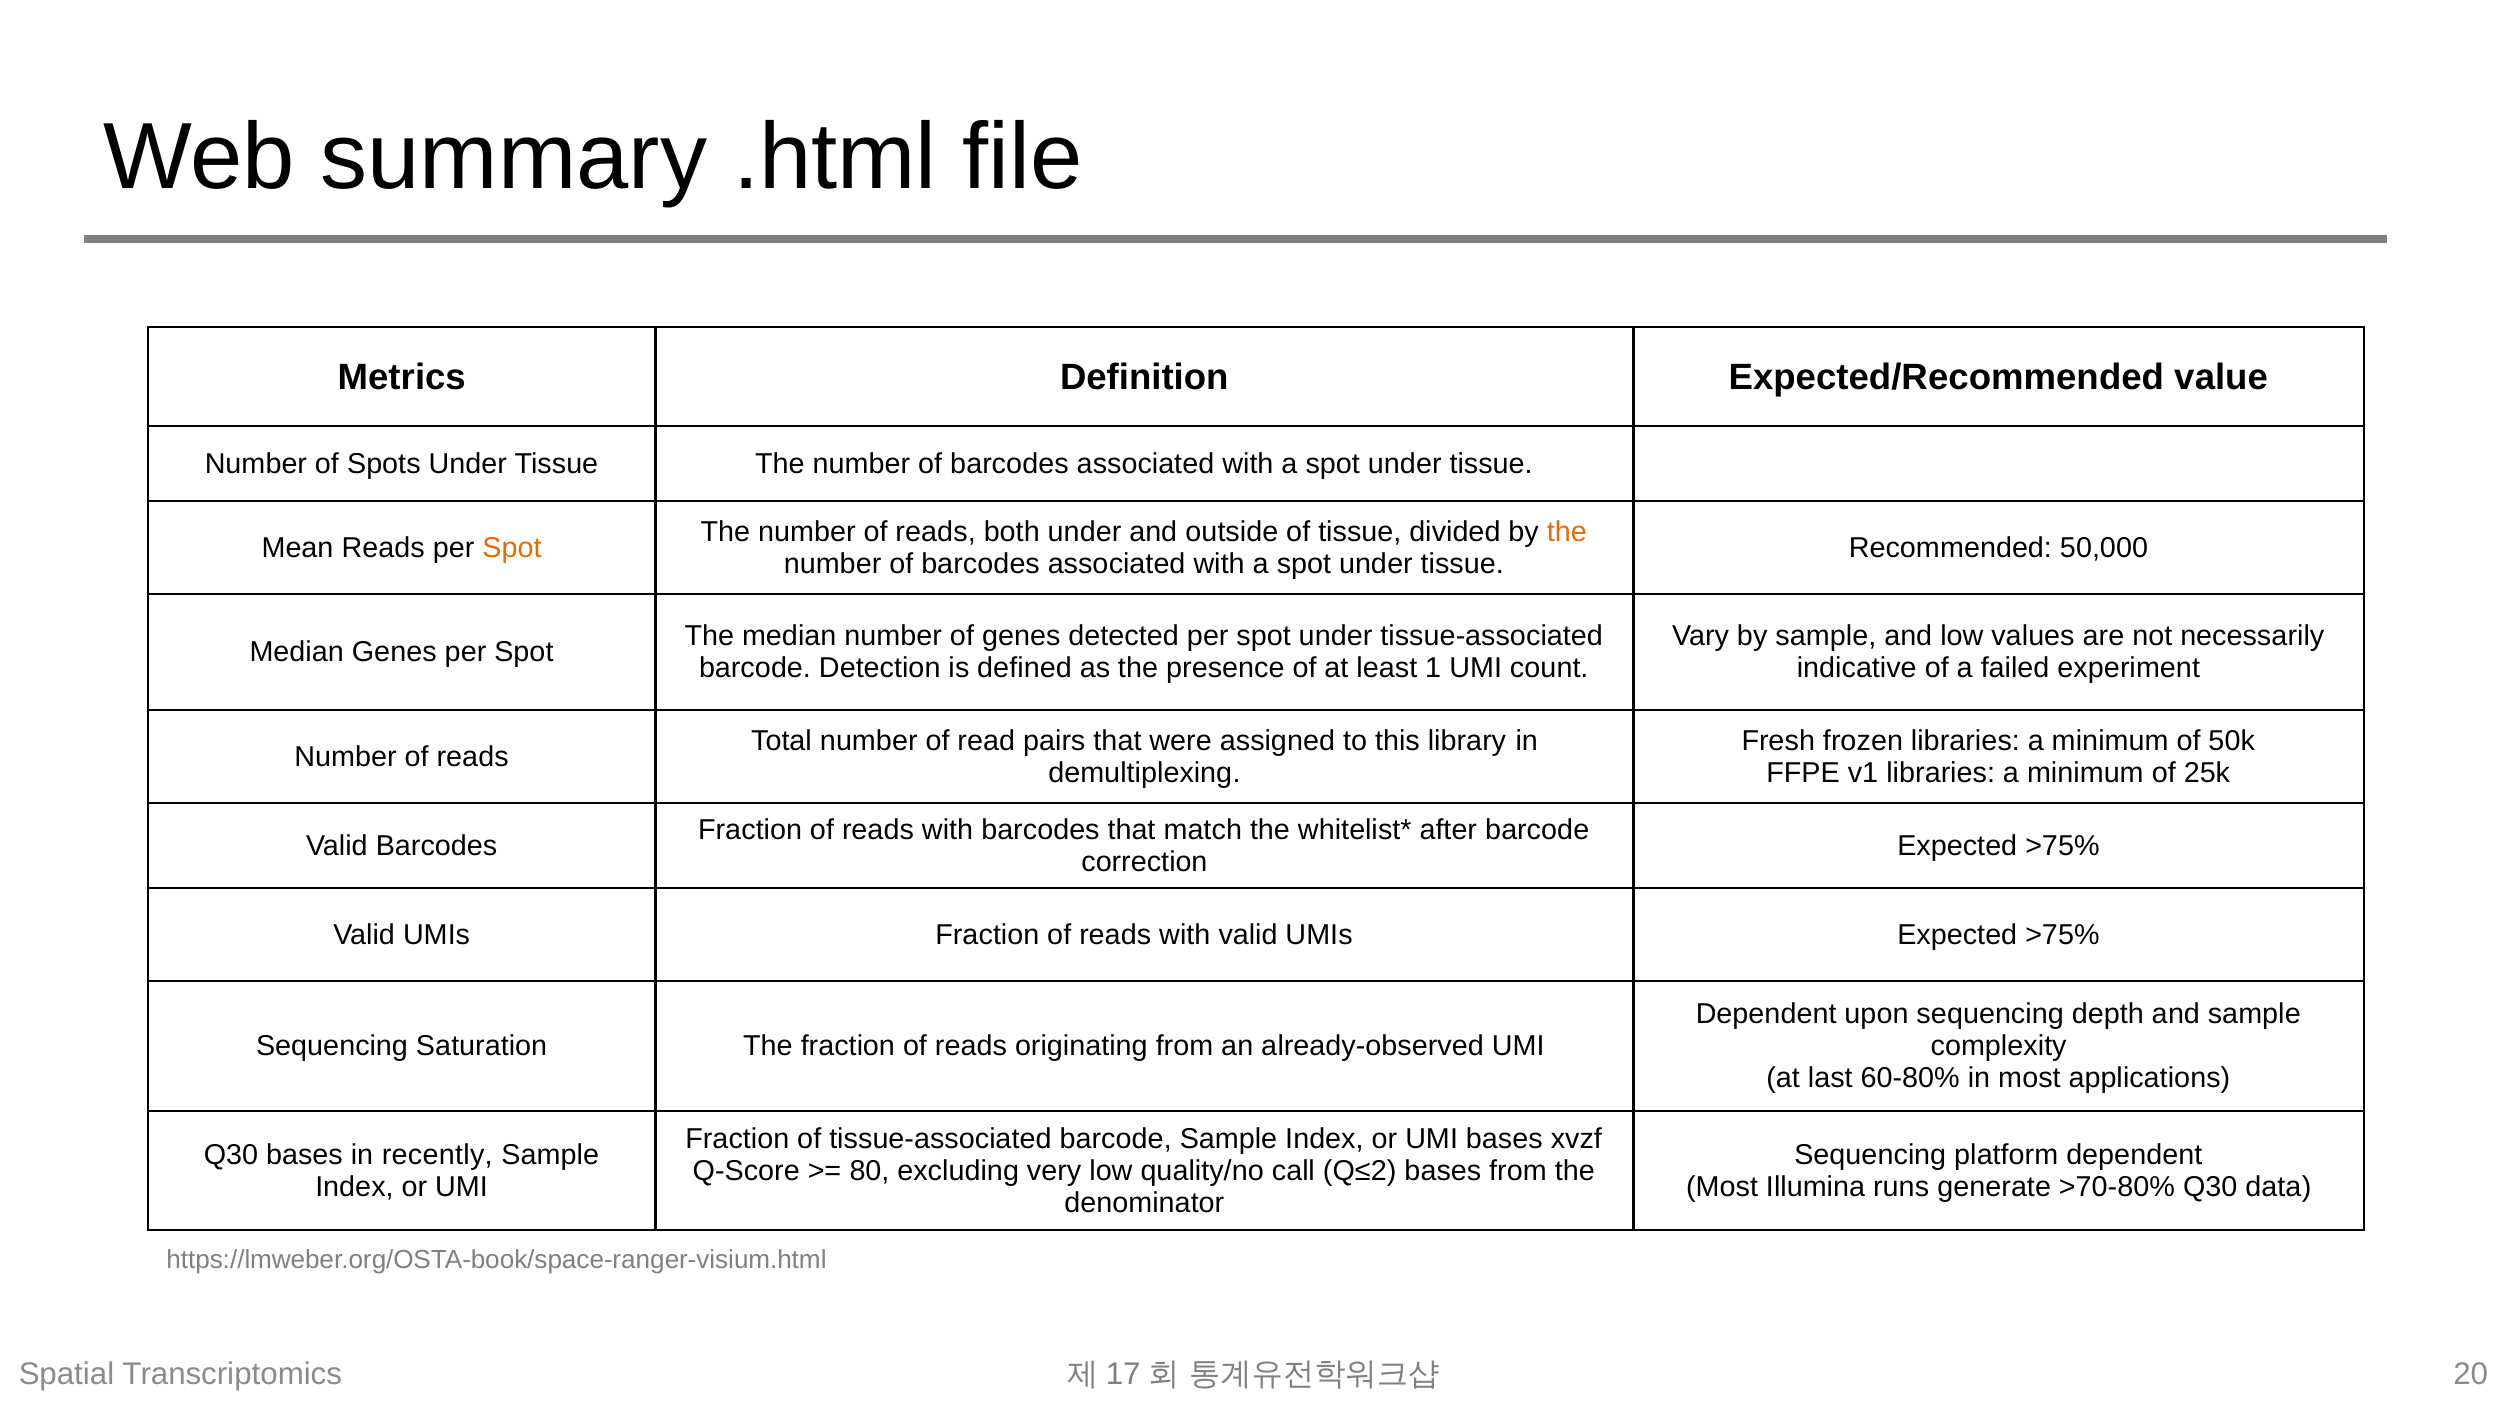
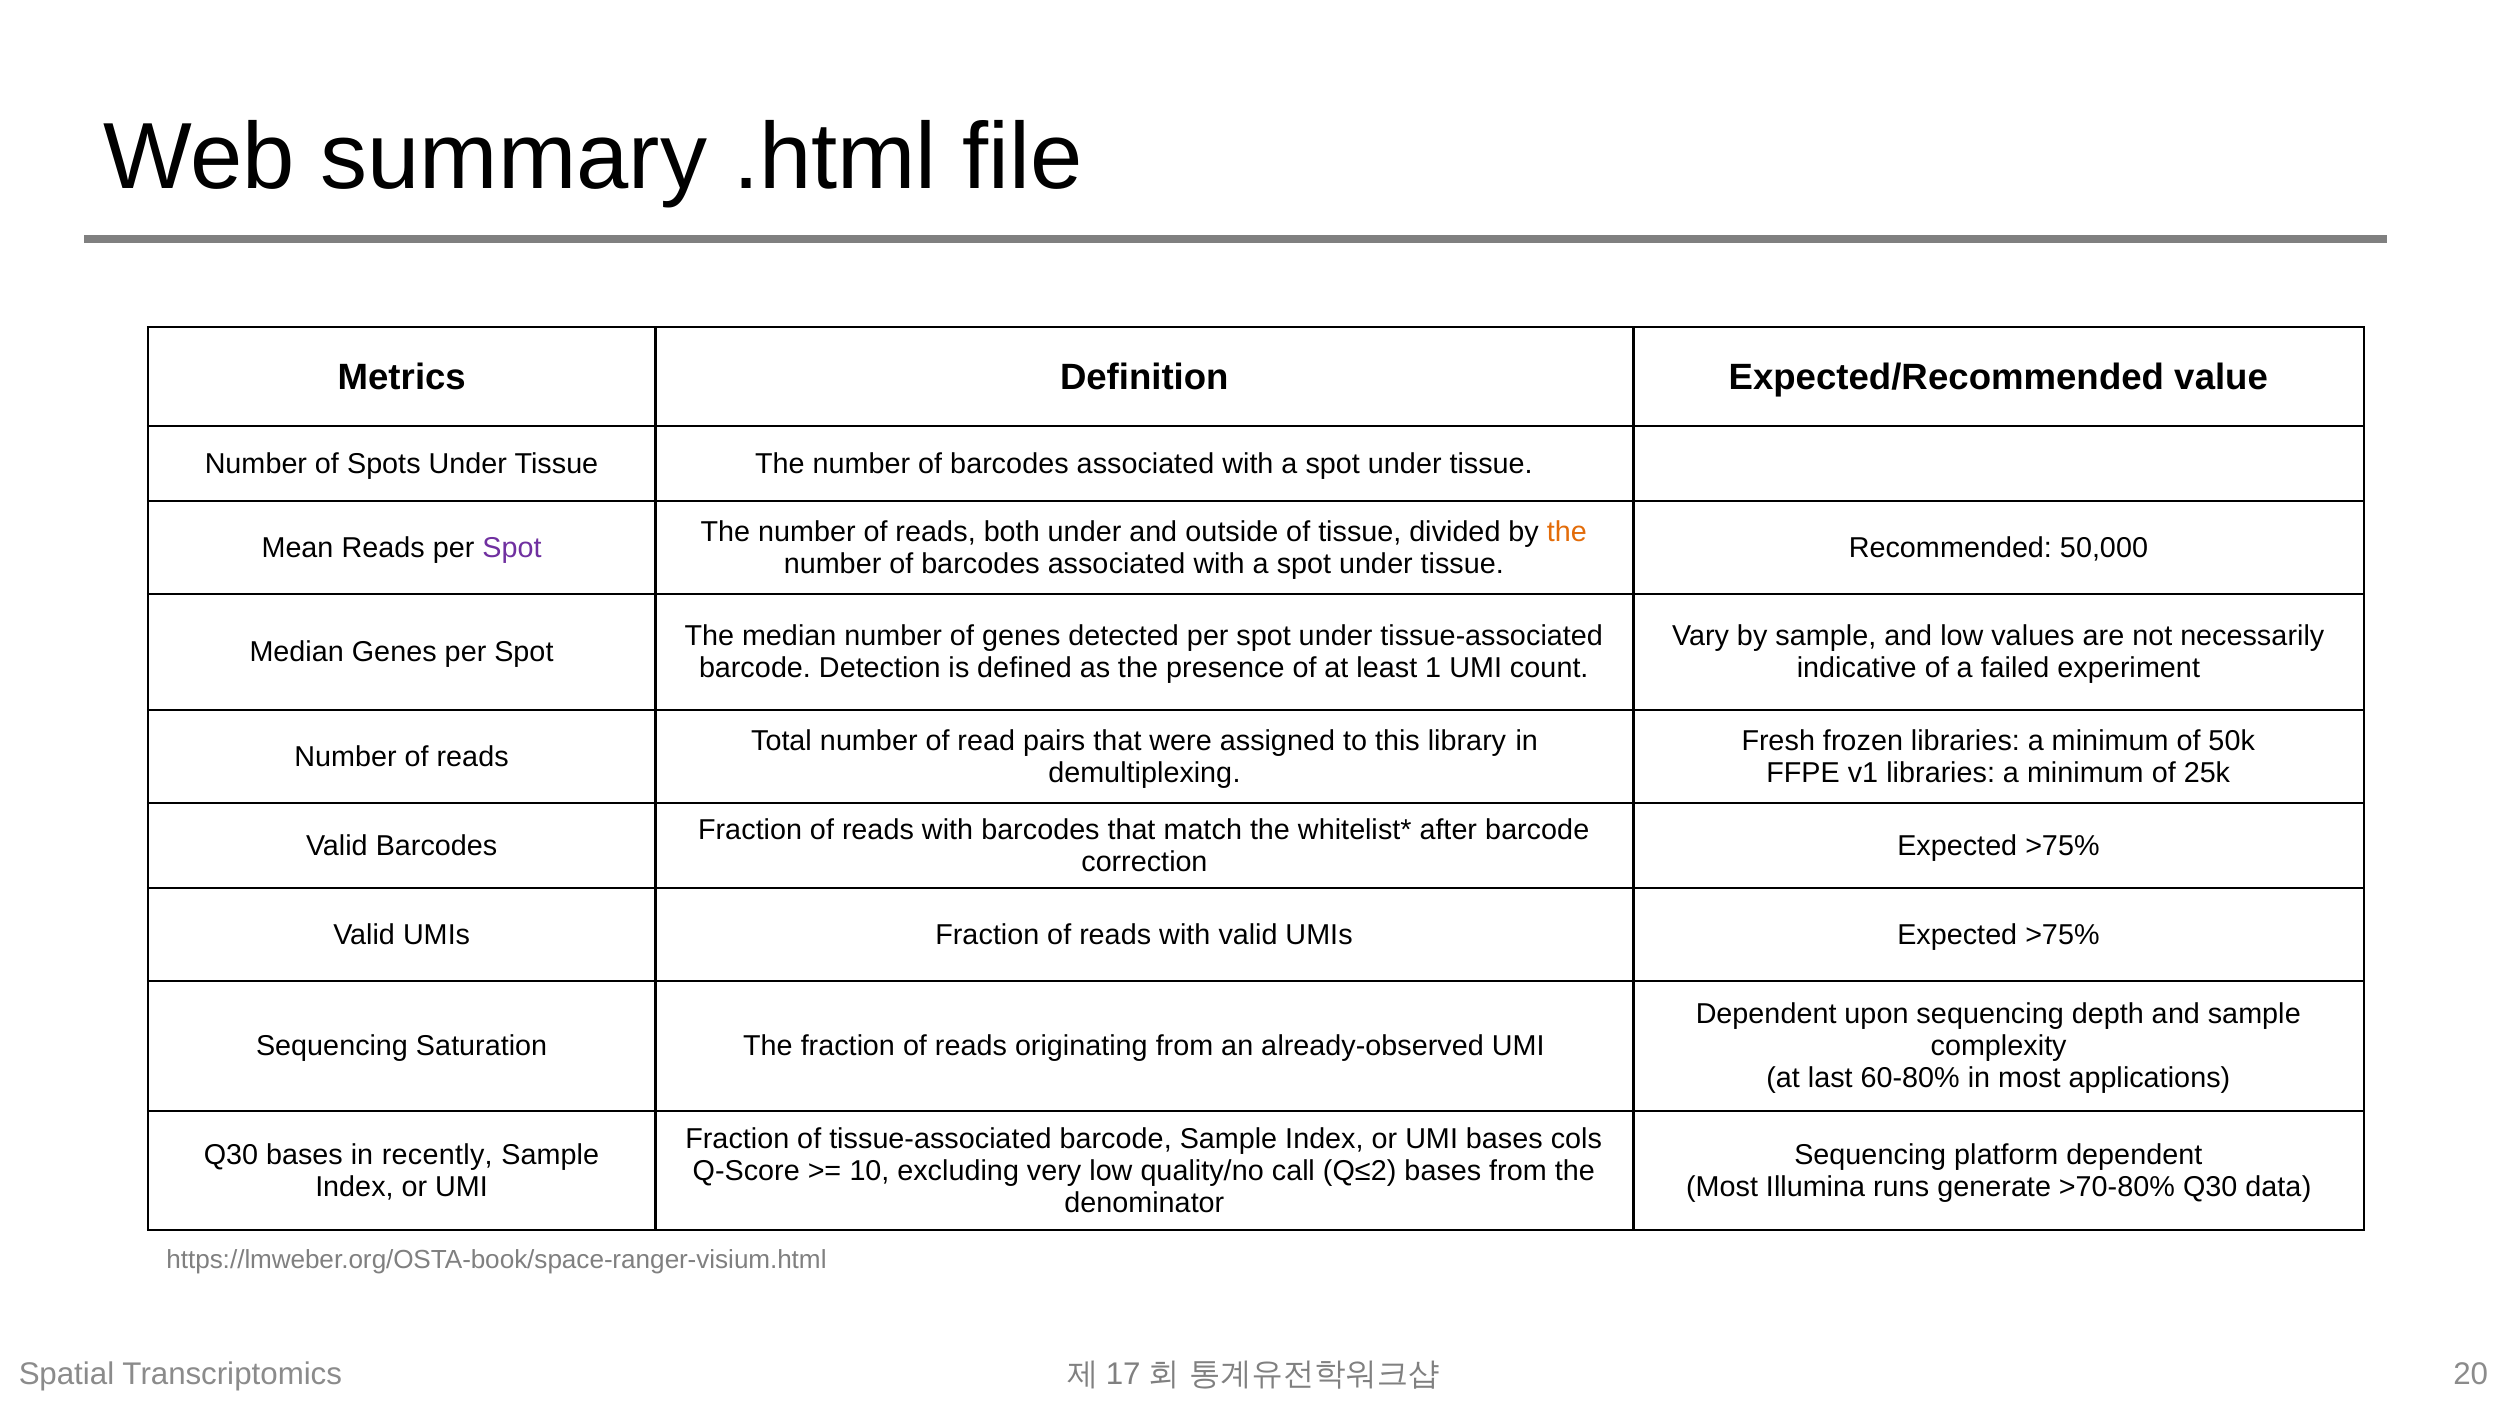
Spot at (512, 548) colour: orange -> purple
xvzf: xvzf -> cols
80: 80 -> 10
